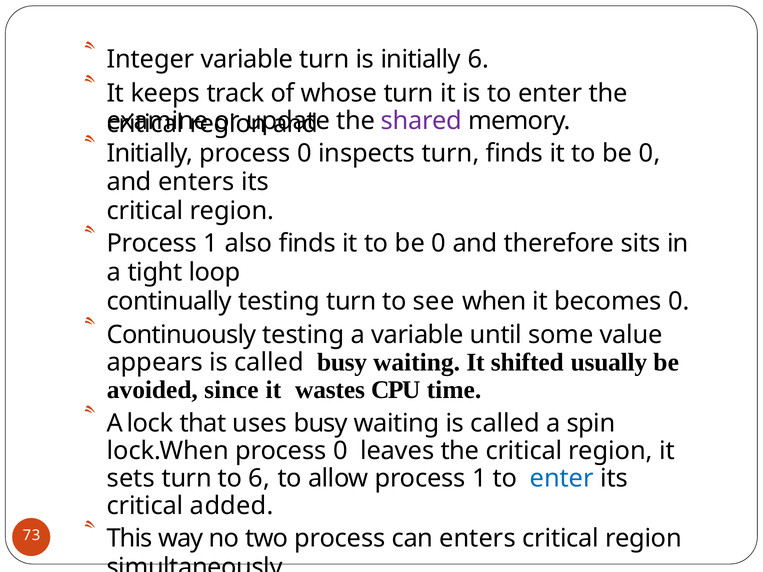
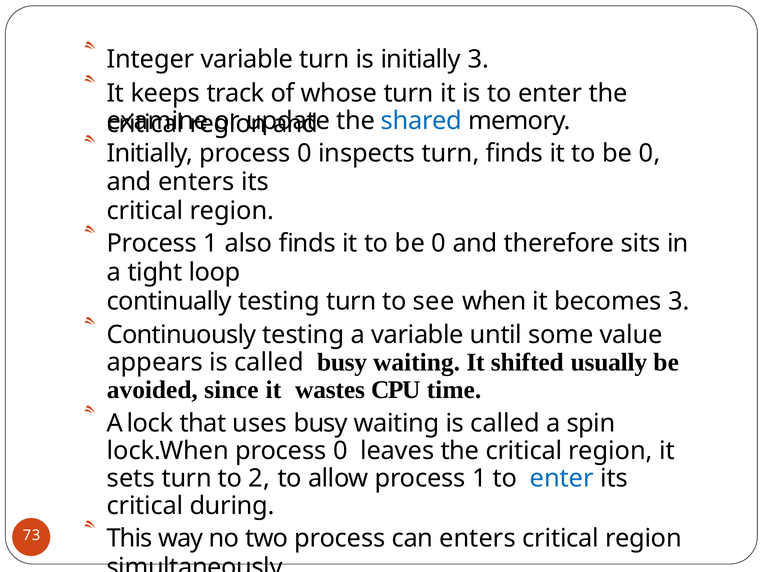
initially 6: 6 -> 3
shared colour: purple -> blue
becomes 0: 0 -> 3
to 6: 6 -> 2
added: added -> during
